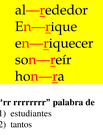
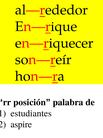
rrrrrrrr: rrrrrrrr -> posición
tantos: tantos -> aspire
